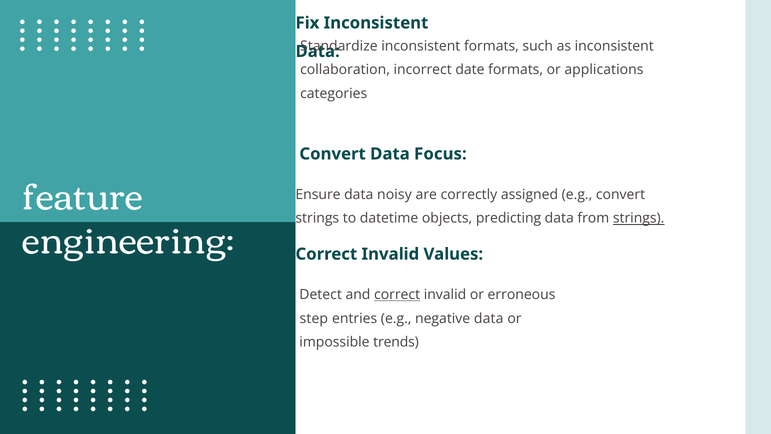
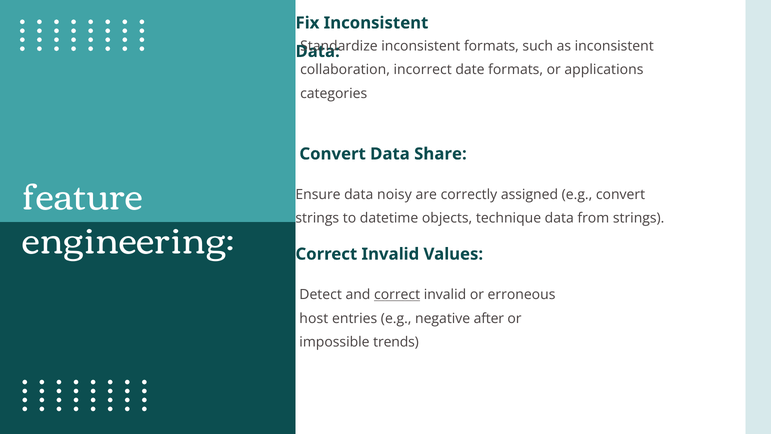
Focus: Focus -> Share
predicting: predicting -> technique
strings at (639, 218) underline: present -> none
step: step -> host
negative data: data -> after
